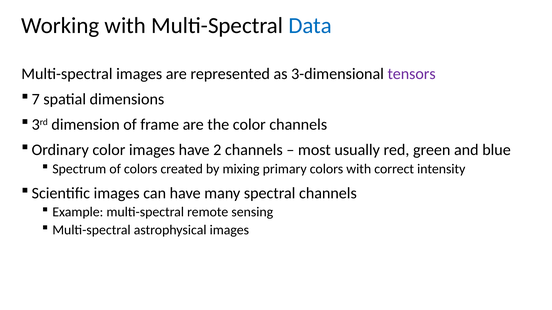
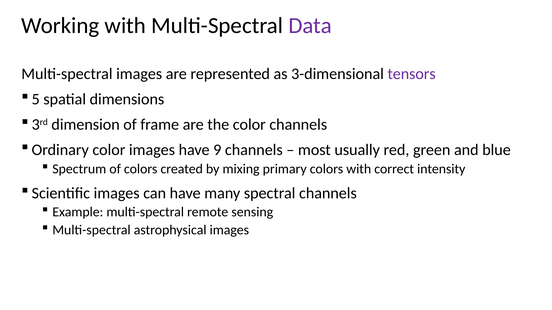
Data colour: blue -> purple
7: 7 -> 5
2: 2 -> 9
